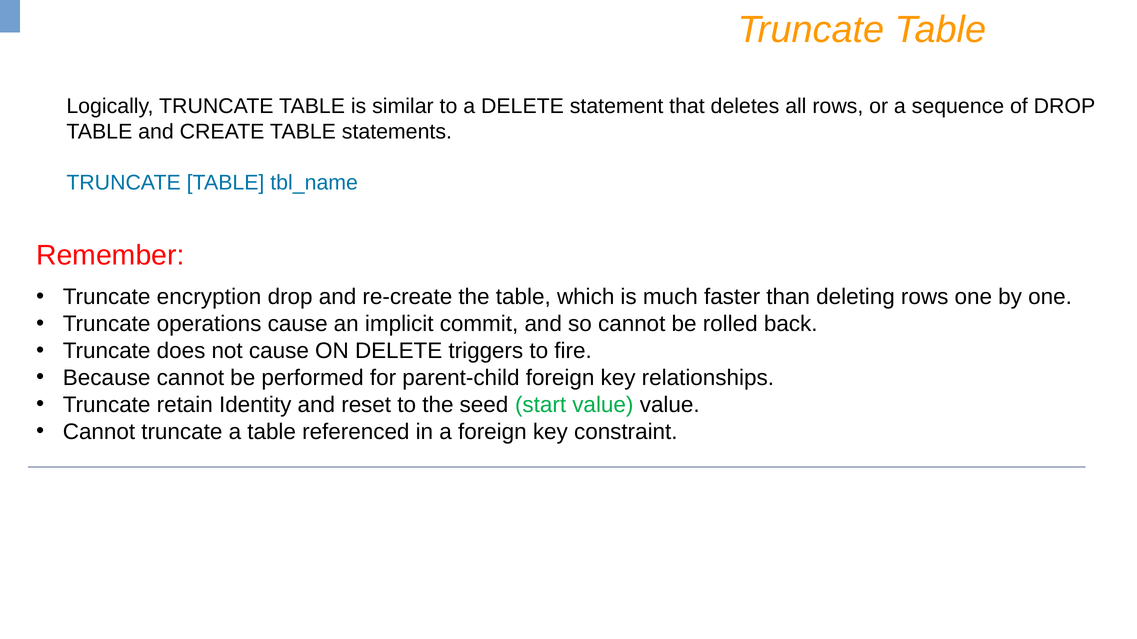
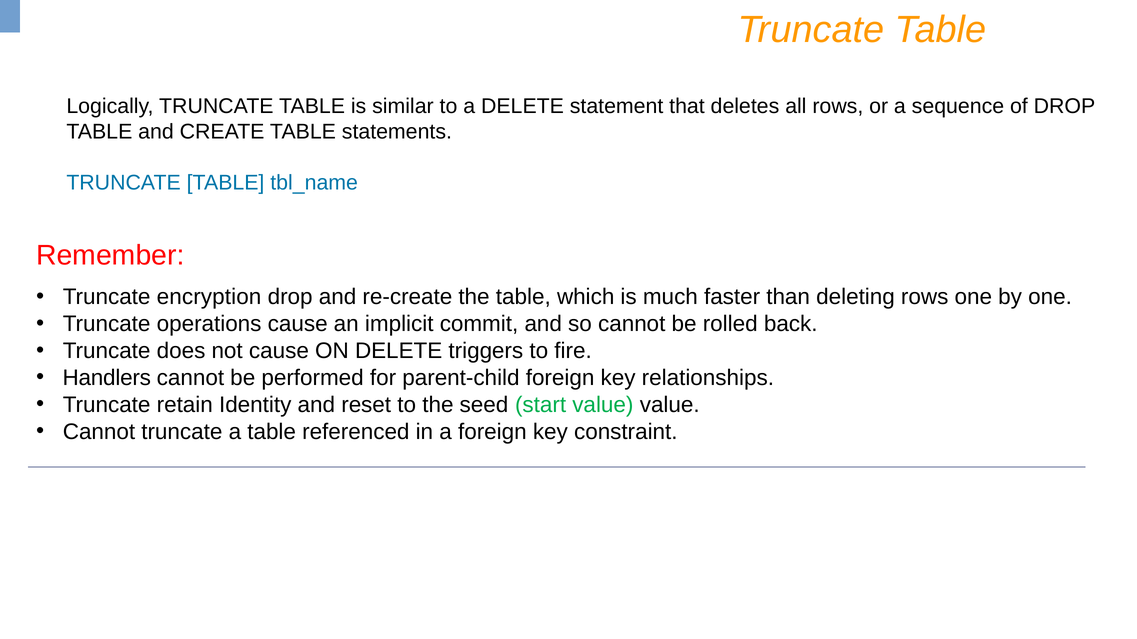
Because: Because -> Handlers
